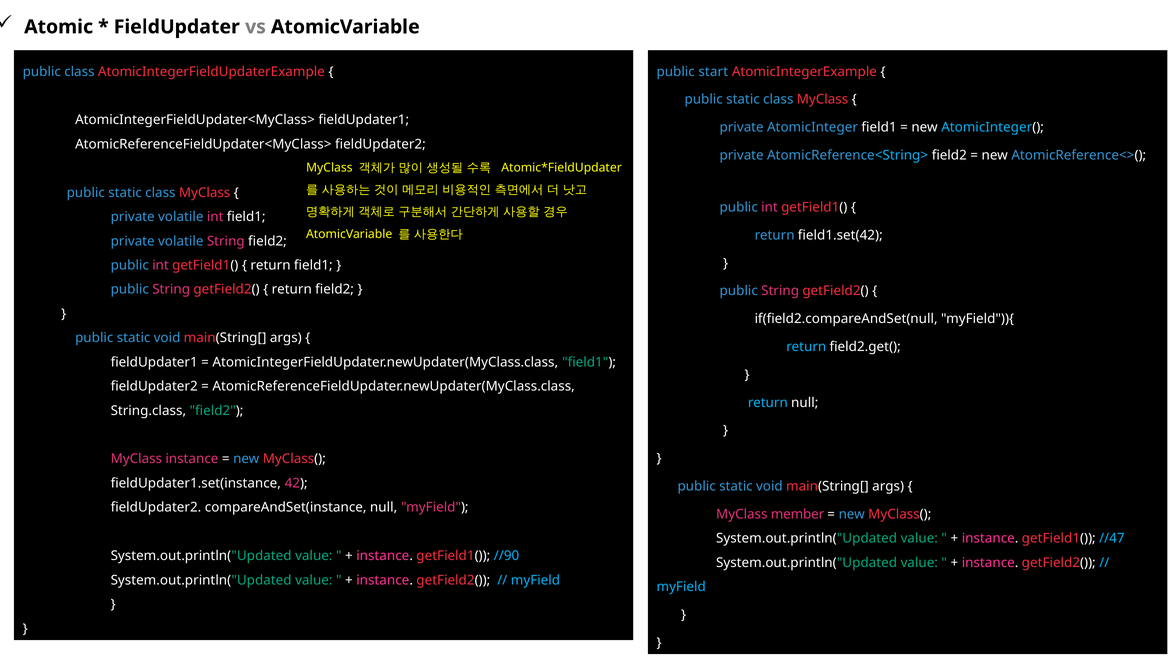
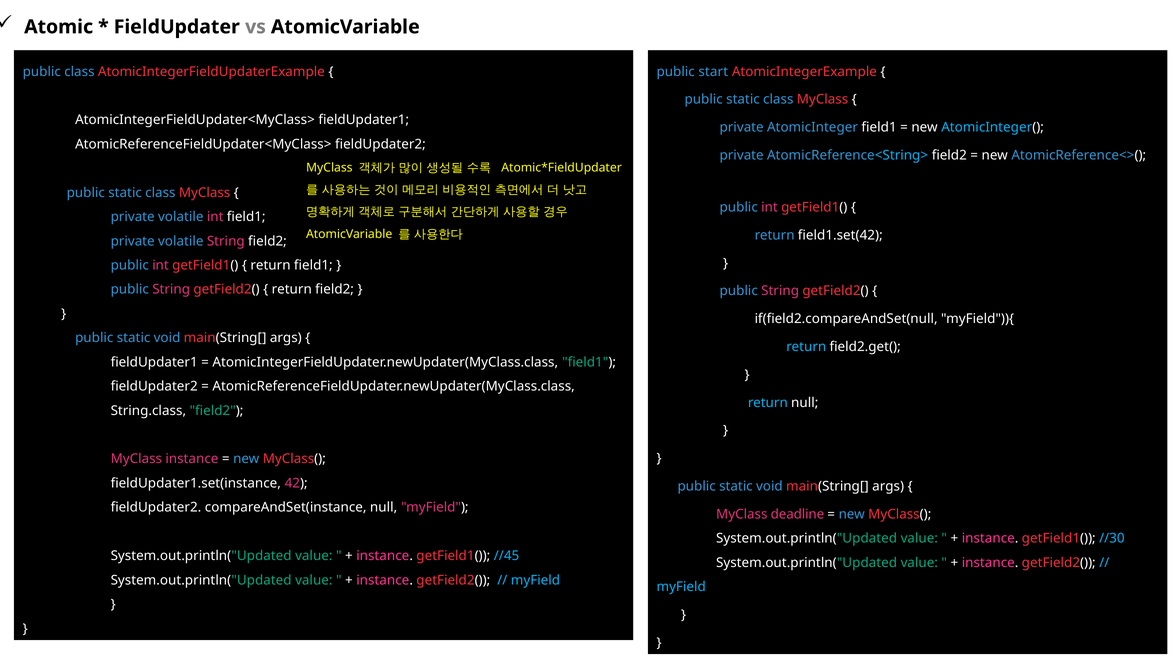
member: member -> deadline
//47: //47 -> //30
//90: //90 -> //45
